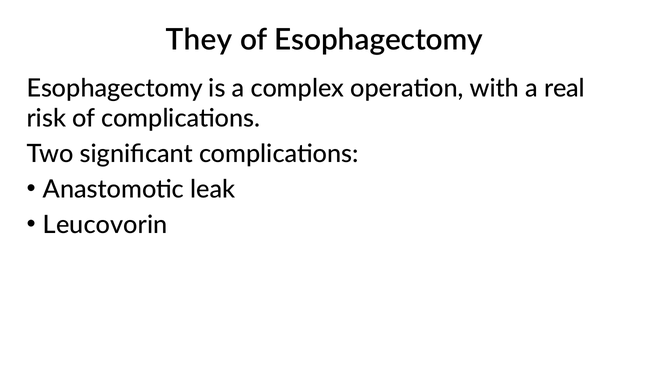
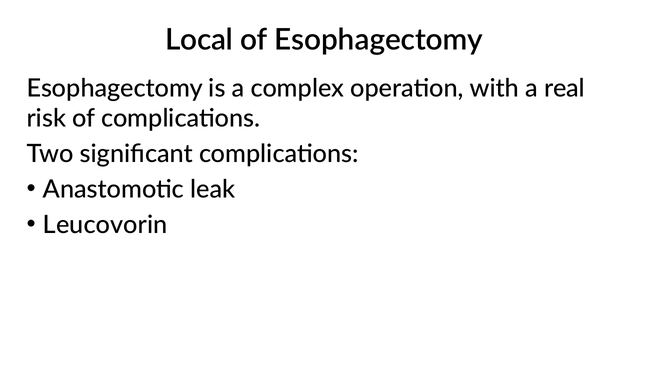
They: They -> Local
